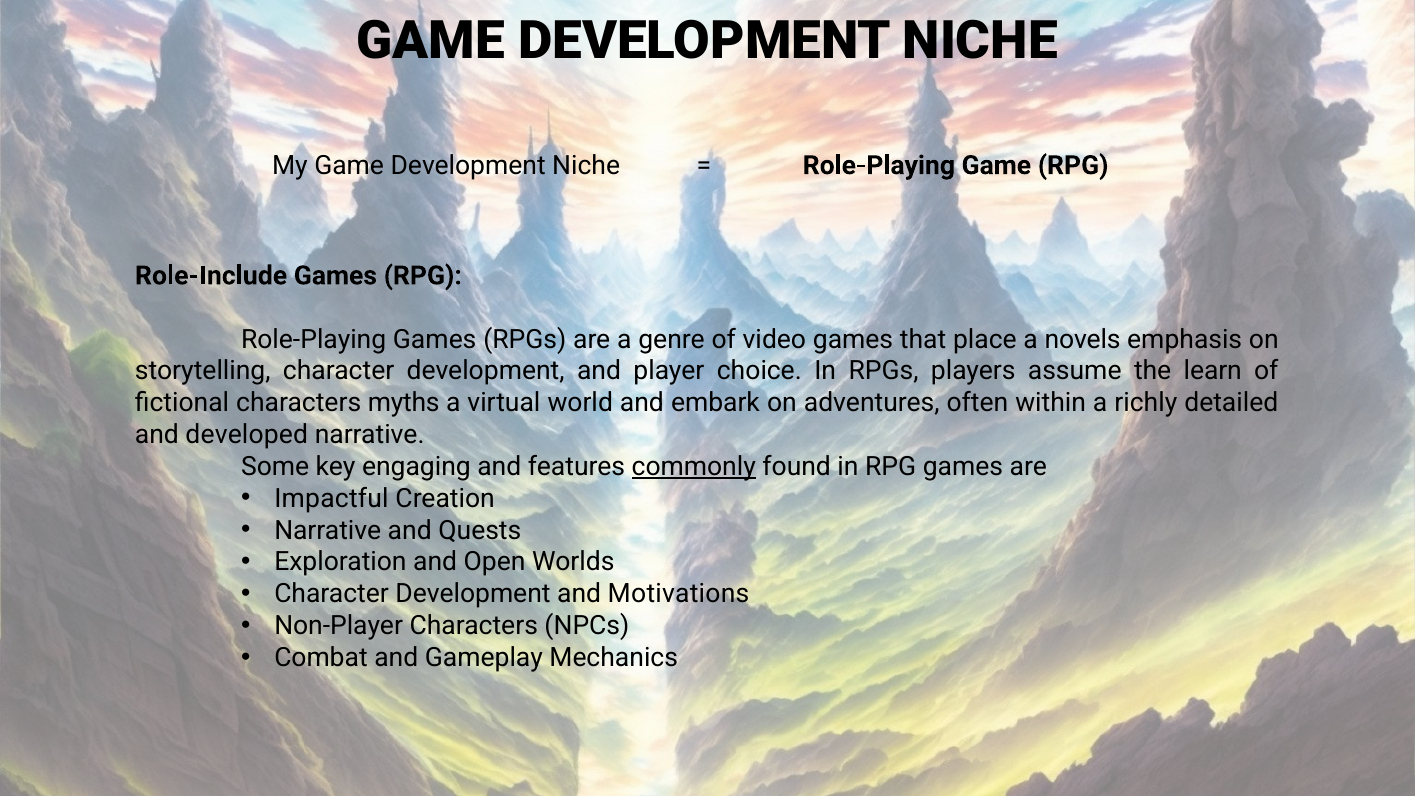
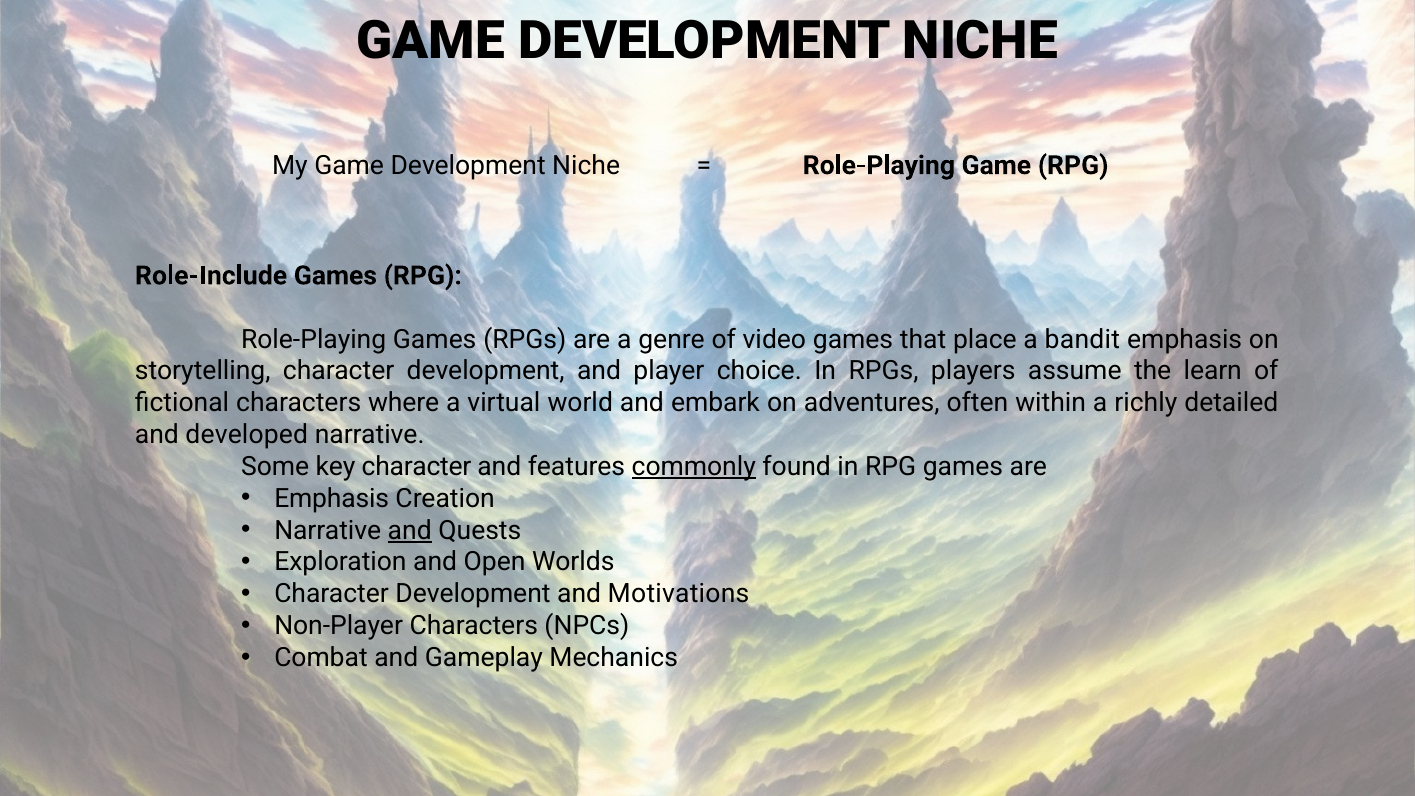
novels: novels -> bandit
myths: myths -> where
key engaging: engaging -> character
Impactful at (331, 498): Impactful -> Emphasis
and at (410, 530) underline: none -> present
